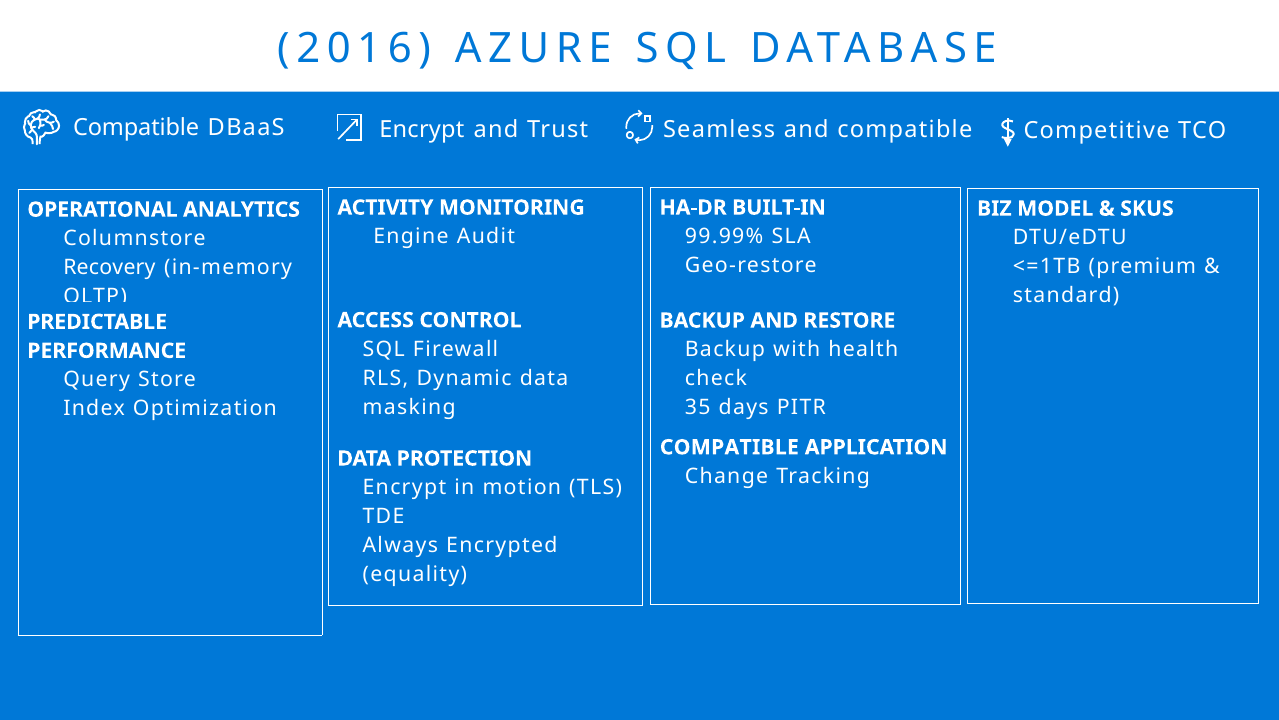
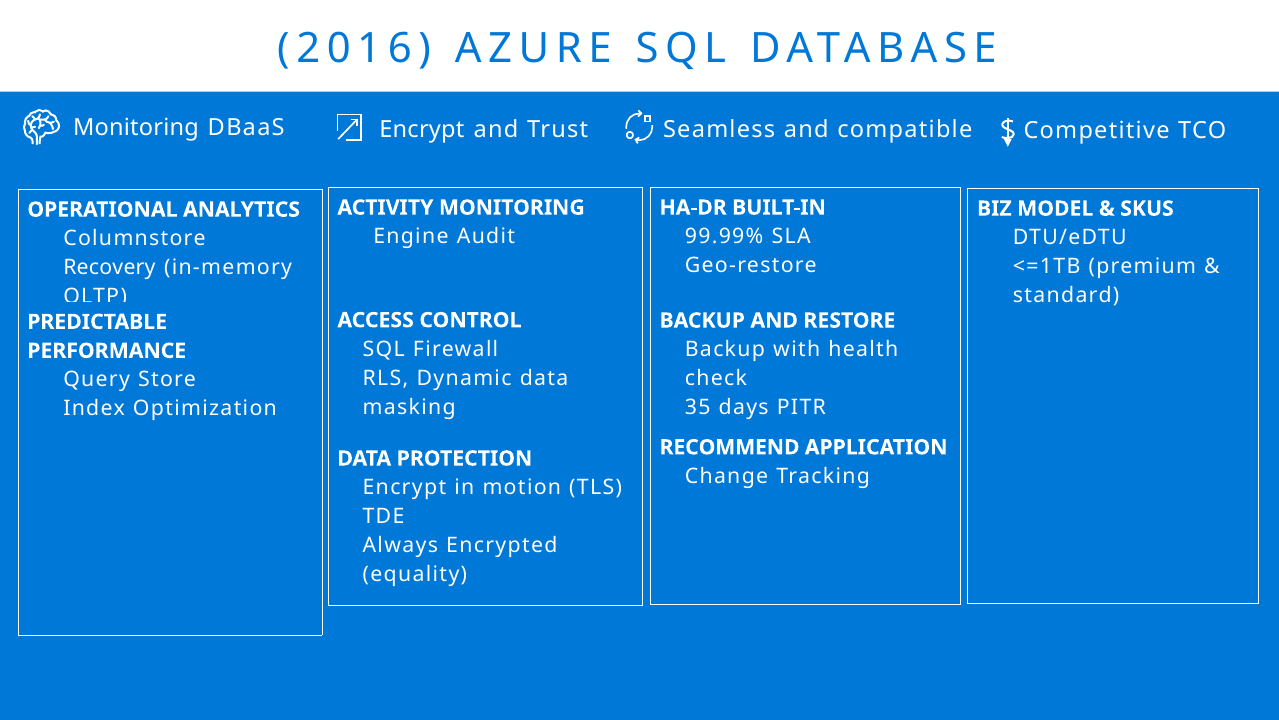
Compatible at (136, 128): Compatible -> Monitoring
COMPATIBLE at (729, 447): COMPATIBLE -> RECOMMEND
